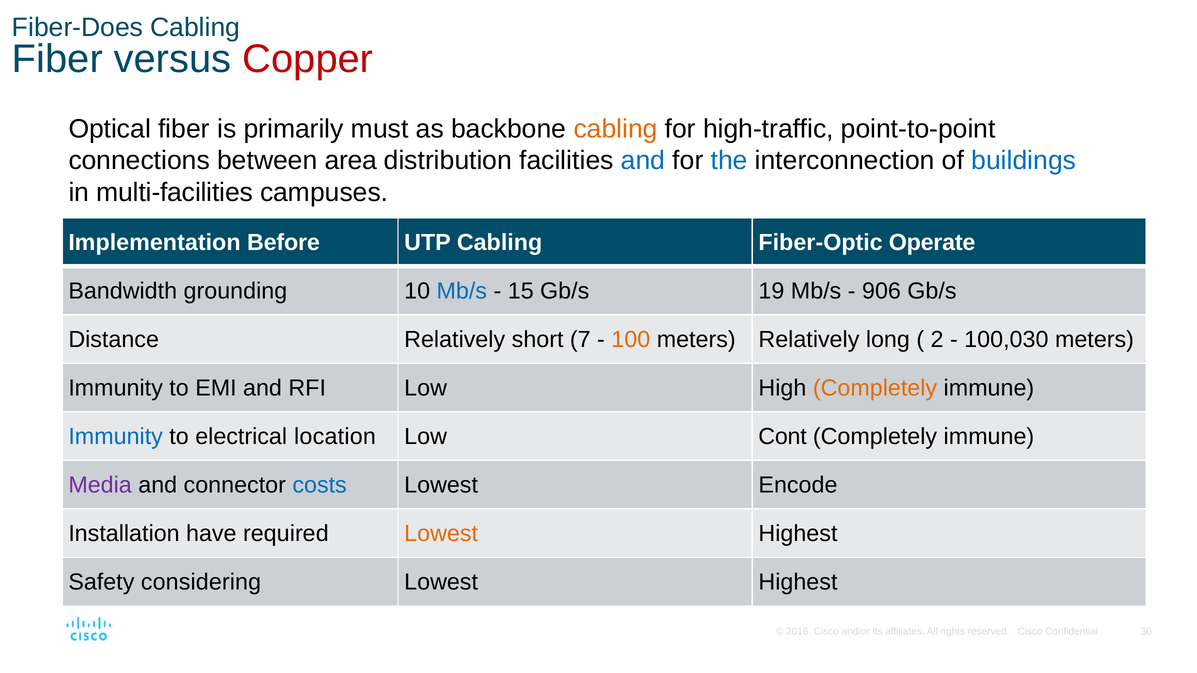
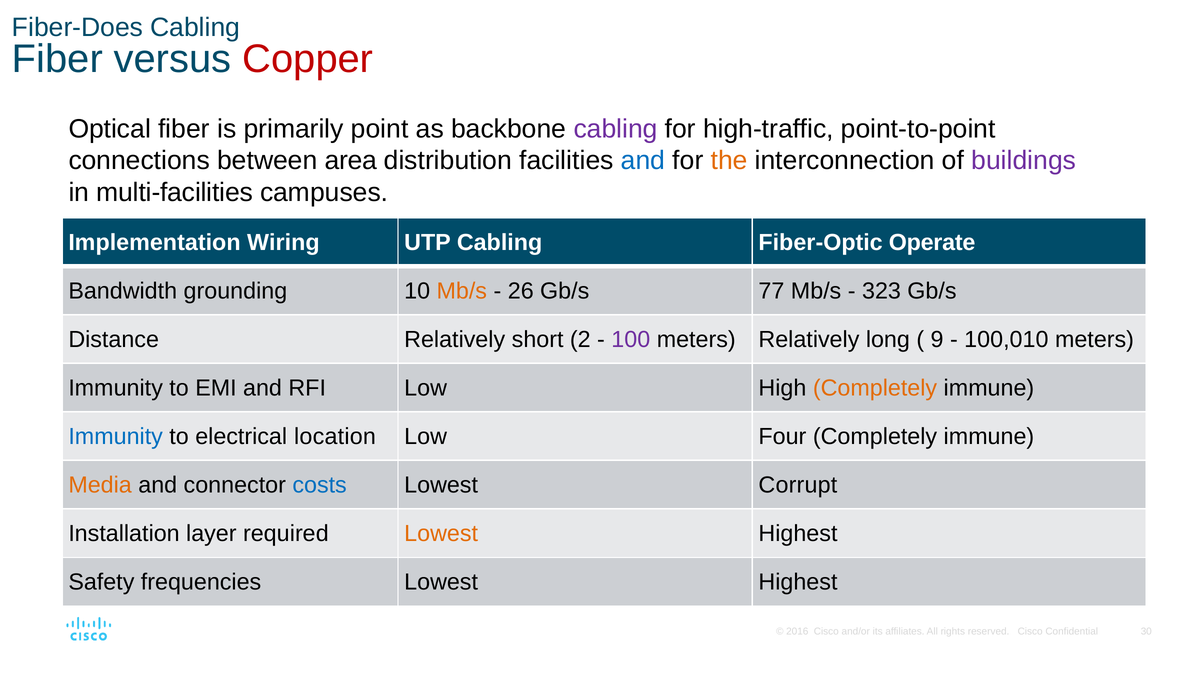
must: must -> point
cabling at (616, 129) colour: orange -> purple
the colour: blue -> orange
buildings colour: blue -> purple
Before: Before -> Wiring
Mb/s at (462, 291) colour: blue -> orange
15: 15 -> 26
19: 19 -> 77
906: 906 -> 323
7: 7 -> 2
100 colour: orange -> purple
2: 2 -> 9
100,030: 100,030 -> 100,010
Cont: Cont -> Four
Media colour: purple -> orange
Encode: Encode -> Corrupt
have: have -> layer
considering: considering -> frequencies
